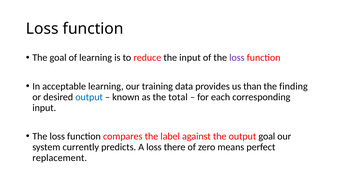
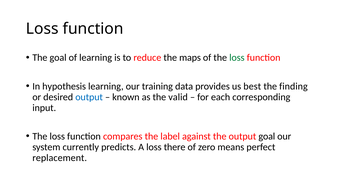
the input: input -> maps
loss at (237, 58) colour: purple -> green
acceptable: acceptable -> hypothesis
than: than -> best
total: total -> valid
